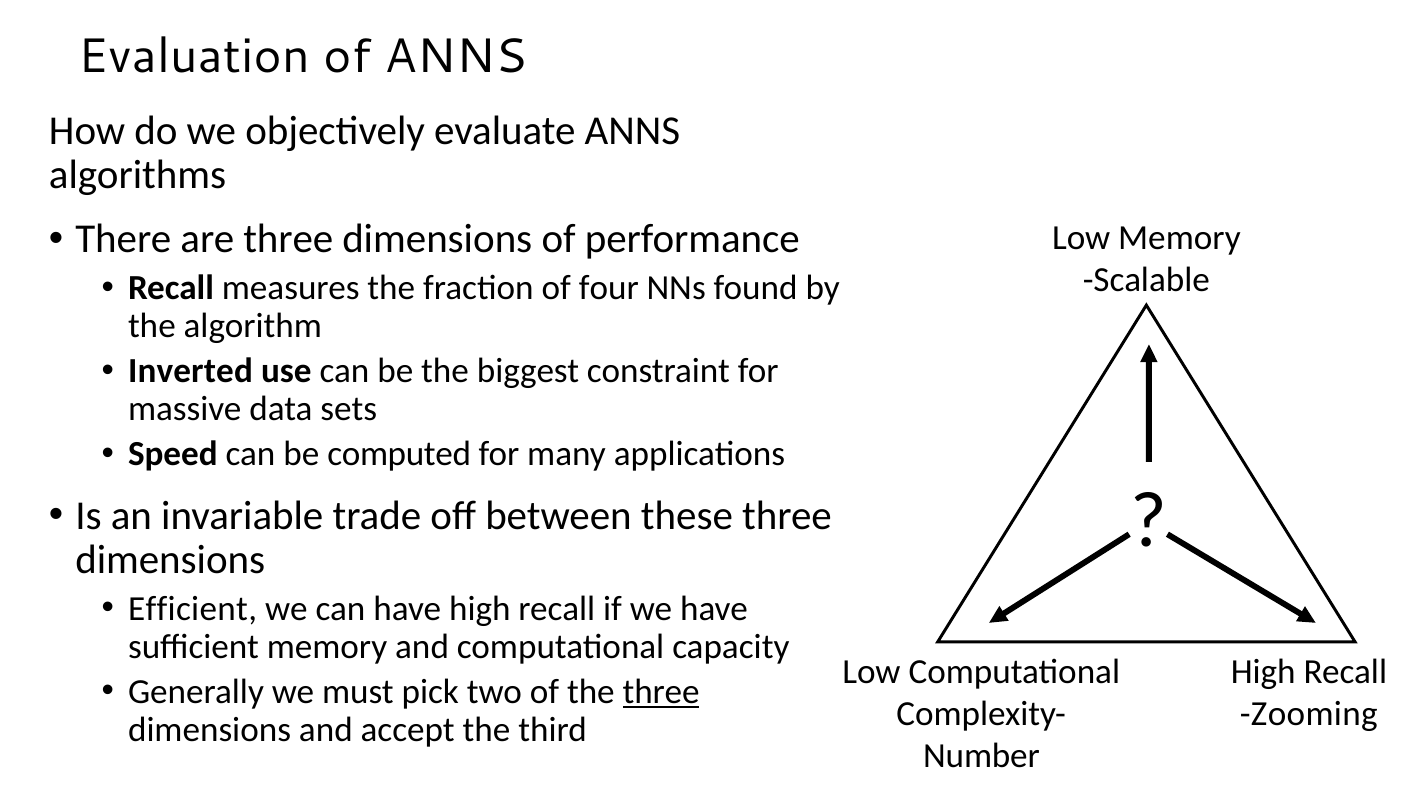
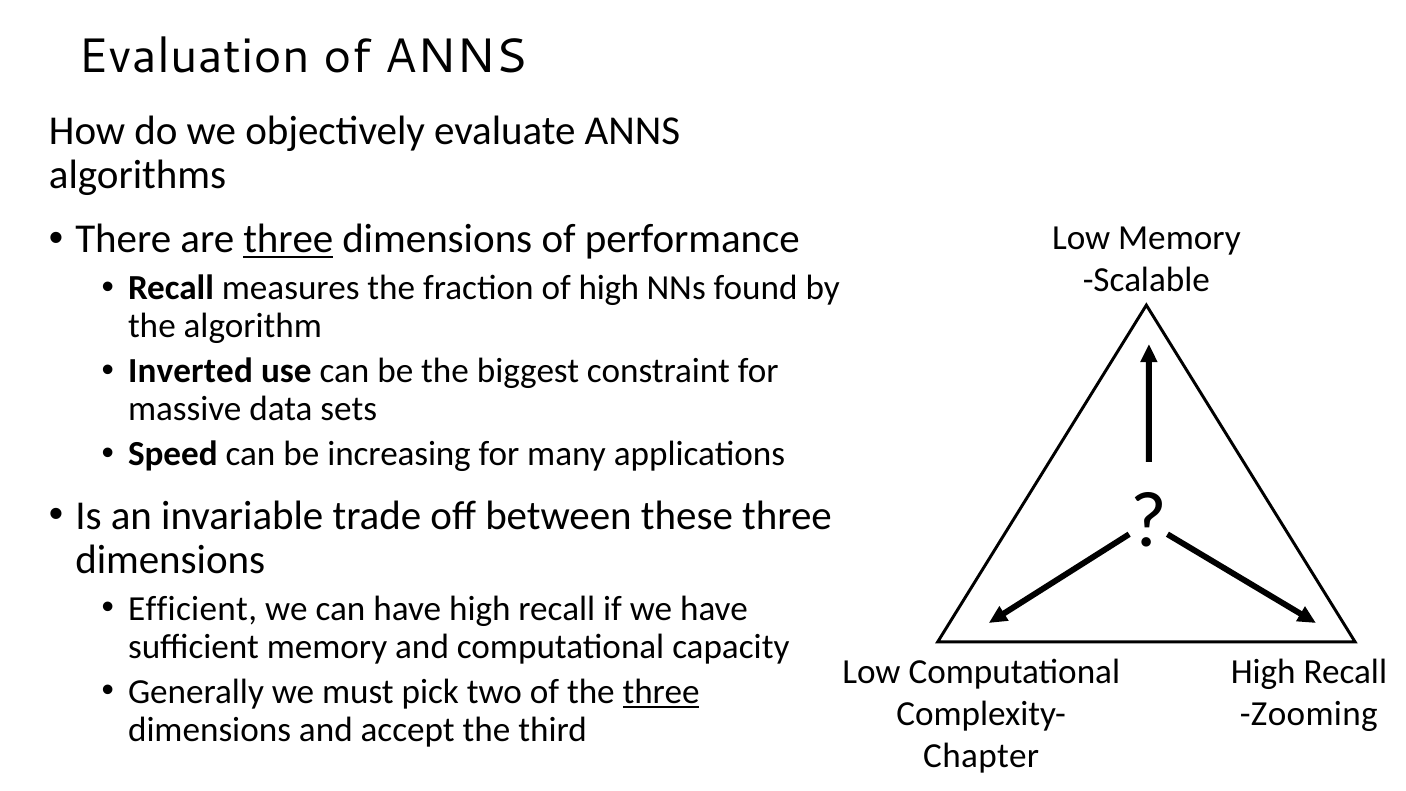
three at (288, 239) underline: none -> present
of four: four -> high
computed: computed -> increasing
Number: Number -> Chapter
